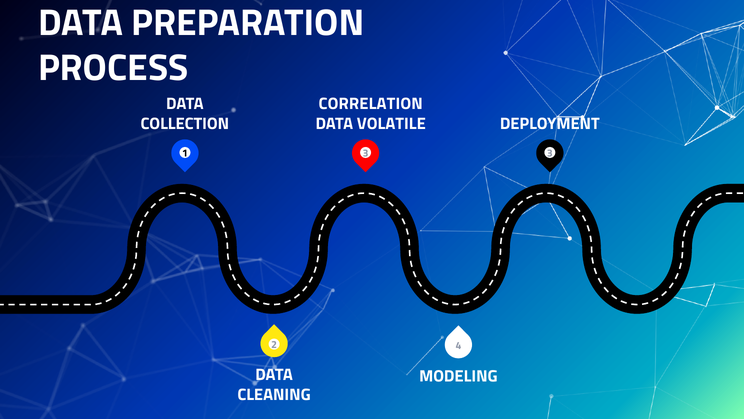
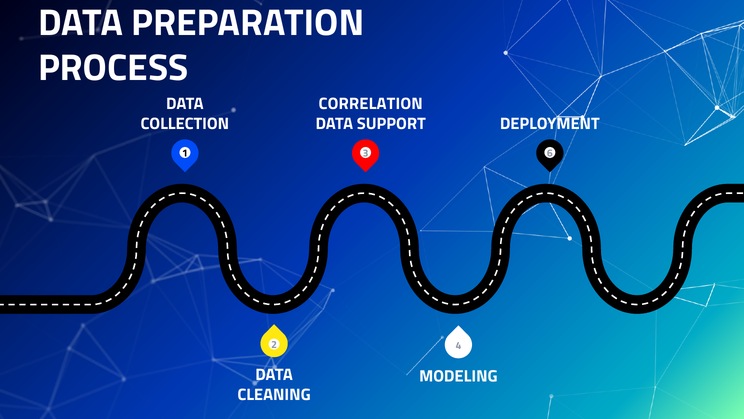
VOLATILE: VOLATILE -> SUPPORT
3 3: 3 -> 6
